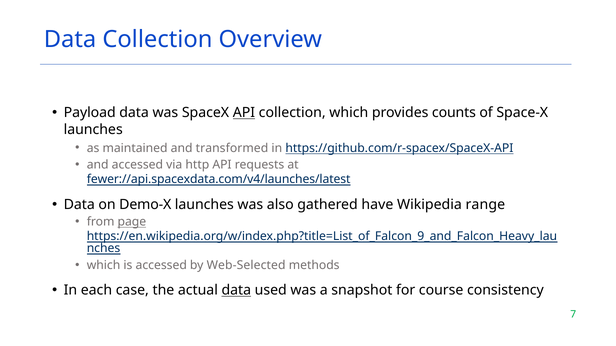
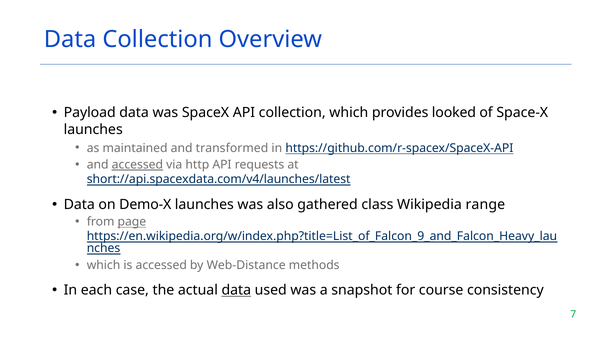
API at (244, 113) underline: present -> none
counts: counts -> looked
accessed at (137, 165) underline: none -> present
fewer://api.spacexdata.com/v4/launches/latest: fewer://api.spacexdata.com/v4/launches/latest -> short://api.spacexdata.com/v4/launches/latest
have: have -> class
Web-Selected: Web-Selected -> Web-Distance
